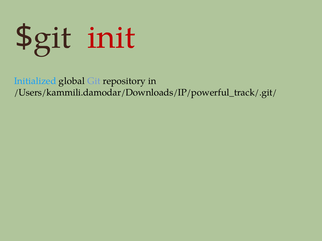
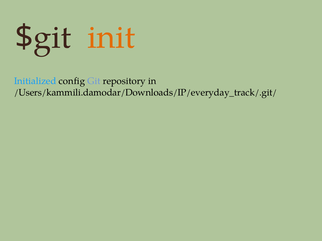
init colour: red -> orange
global: global -> config
/Users/kammili.damodar/Downloads/IP/powerful_track/.git/: /Users/kammili.damodar/Downloads/IP/powerful_track/.git/ -> /Users/kammili.damodar/Downloads/IP/everyday_track/.git/
